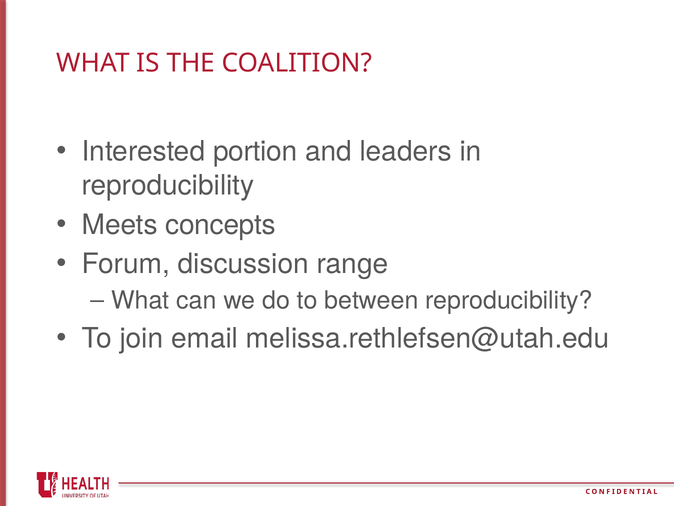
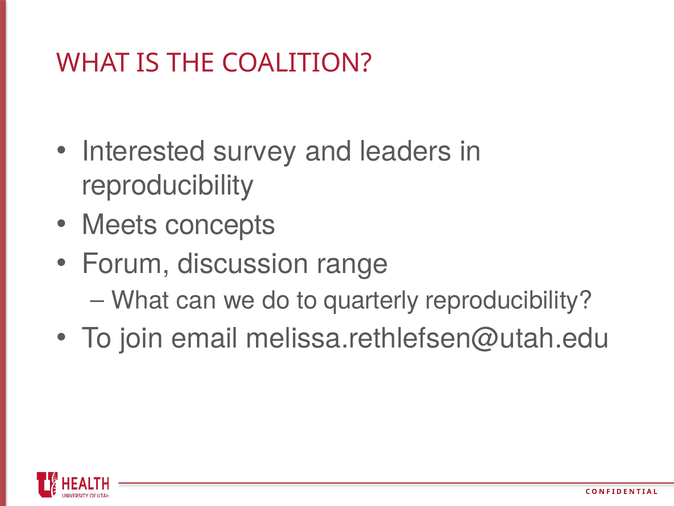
portion: portion -> survey
between: between -> quarterly
